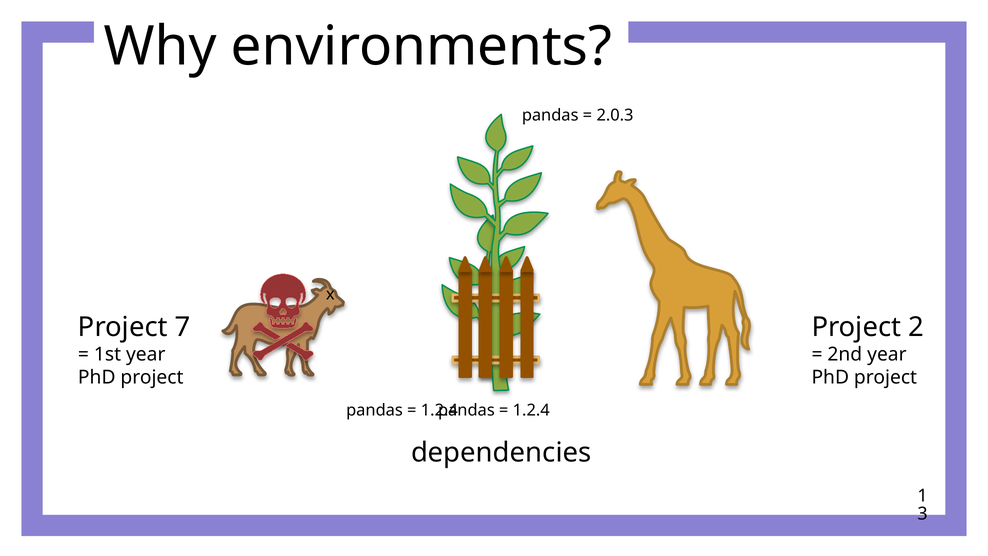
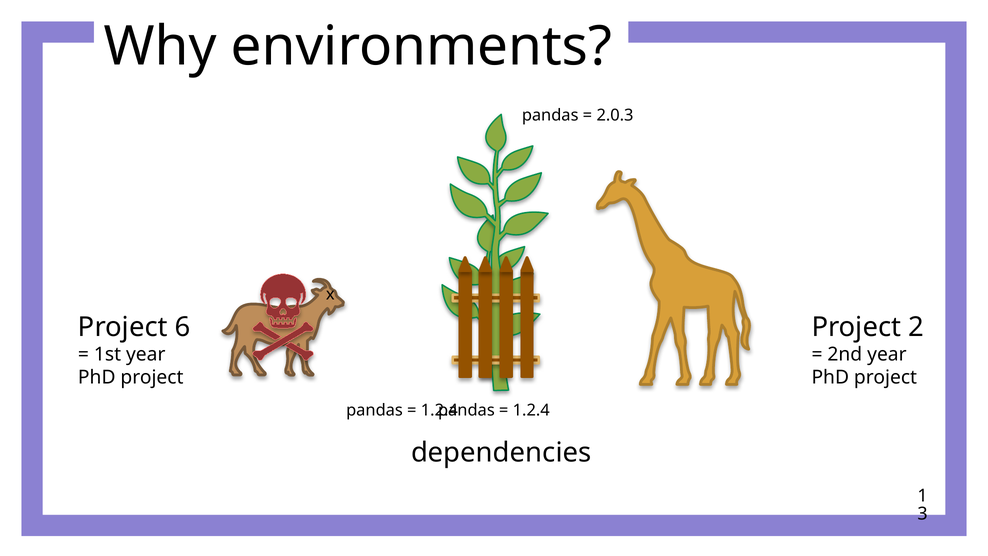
7: 7 -> 6
